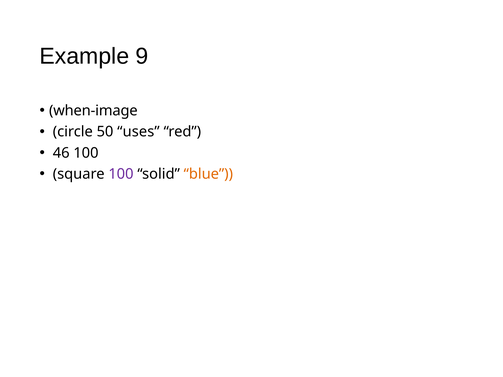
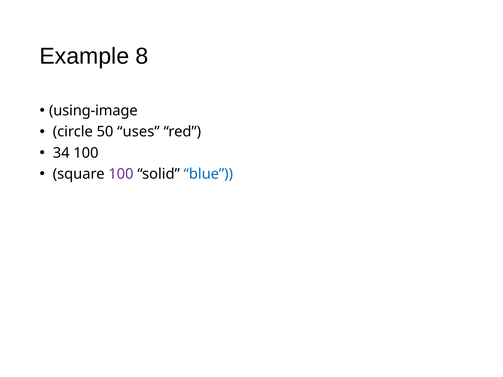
9: 9 -> 8
when-image: when-image -> using-image
46: 46 -> 34
blue colour: orange -> blue
